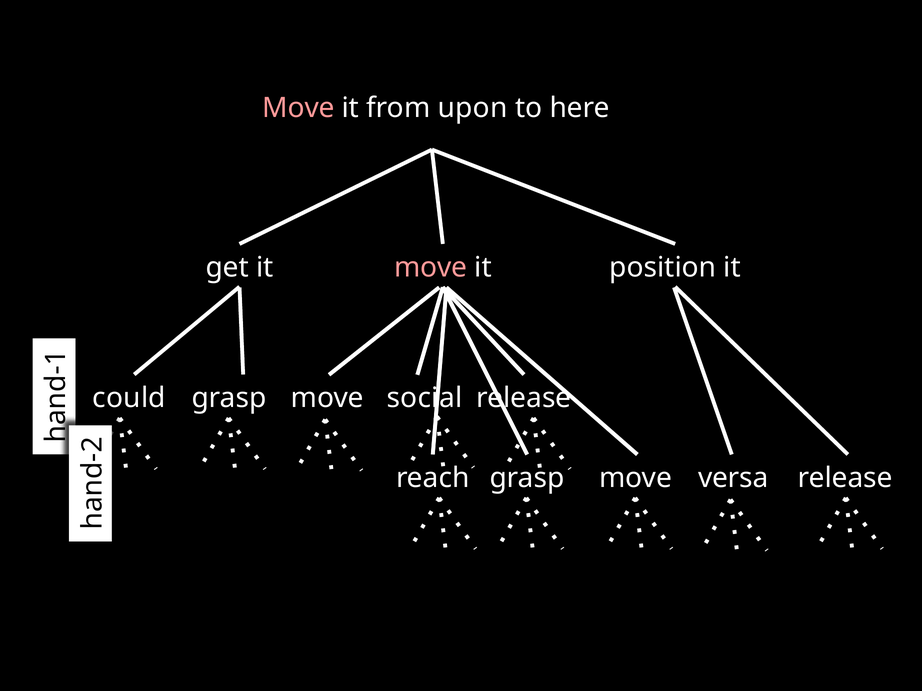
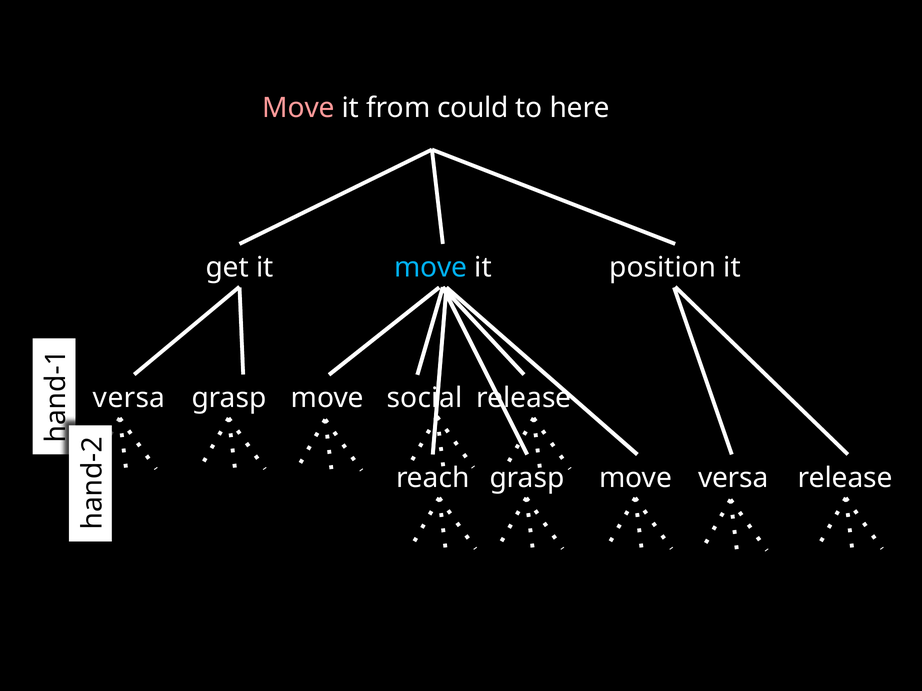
upon: upon -> could
move at (431, 268) colour: pink -> light blue
could at (129, 398): could -> versa
